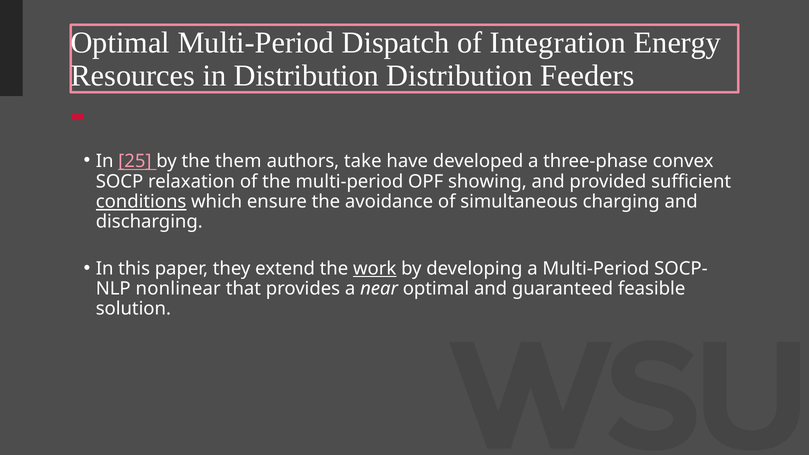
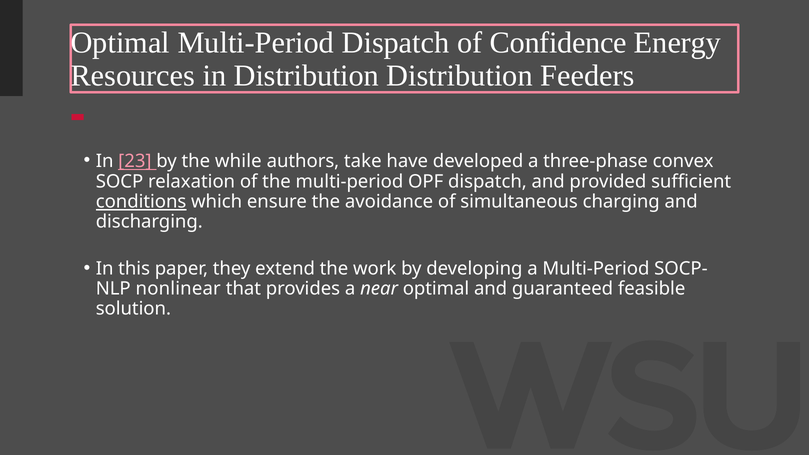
Integration: Integration -> Confidence
25: 25 -> 23
them: them -> while
OPF showing: showing -> dispatch
work underline: present -> none
